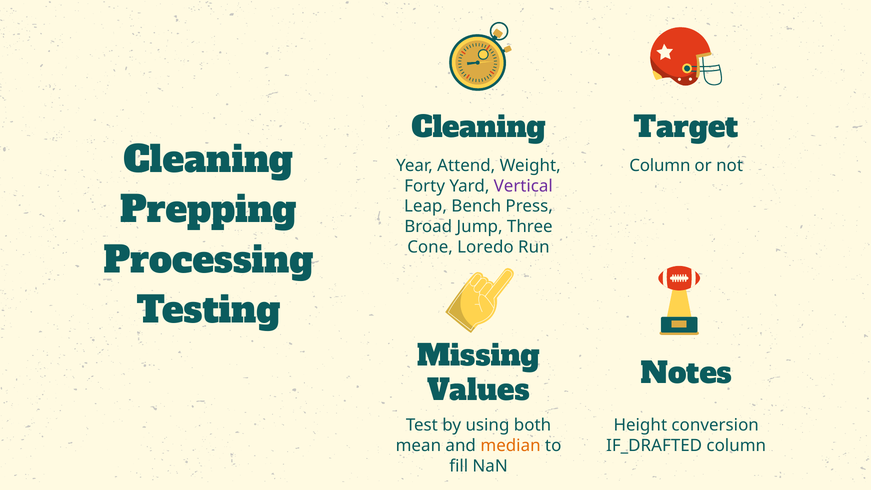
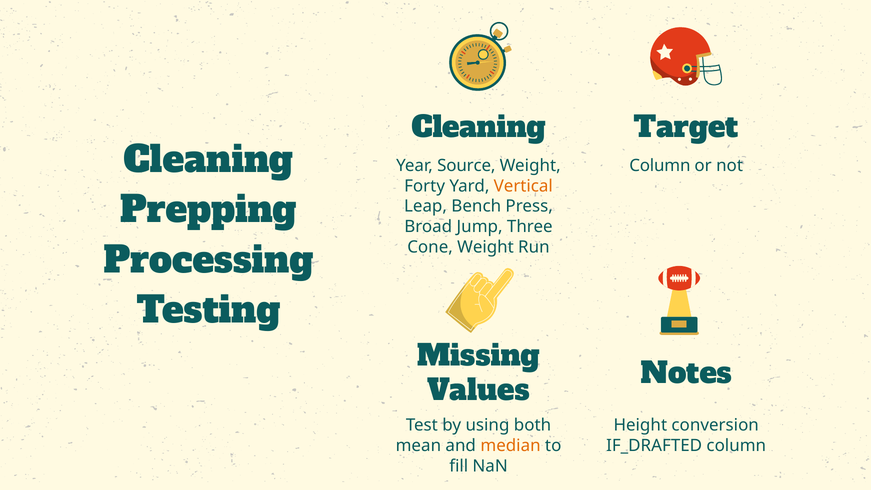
Attend: Attend -> Source
Vertical colour: purple -> orange
Cone Loredo: Loredo -> Weight
